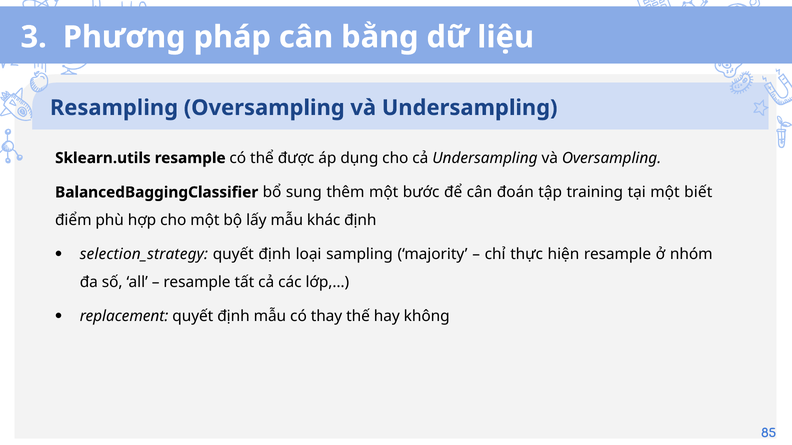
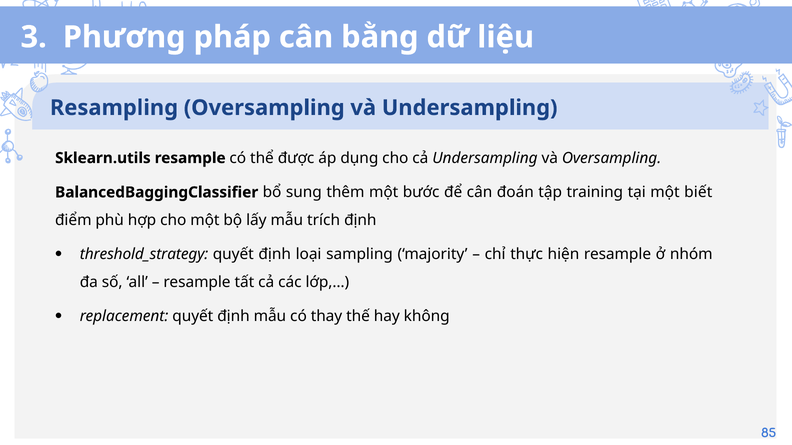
khác: khác -> trích
selection_strategy: selection_strategy -> threshold_strategy
